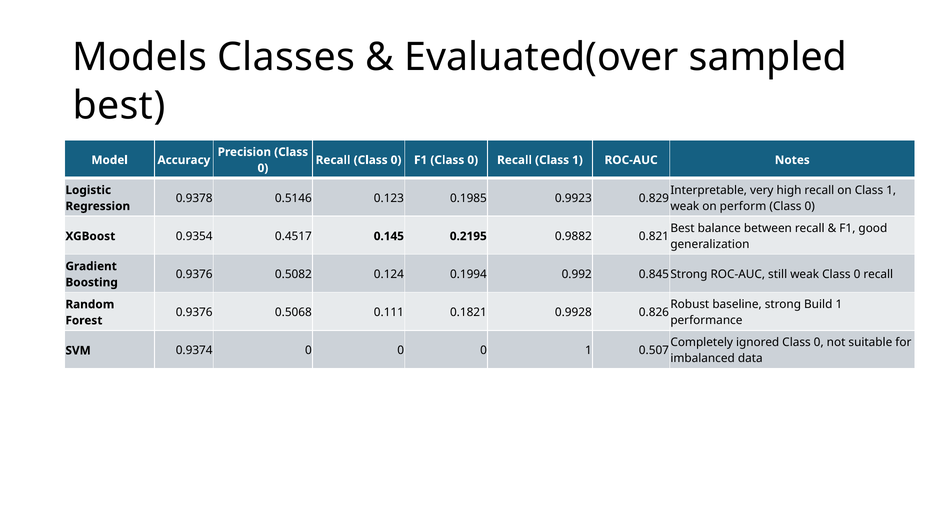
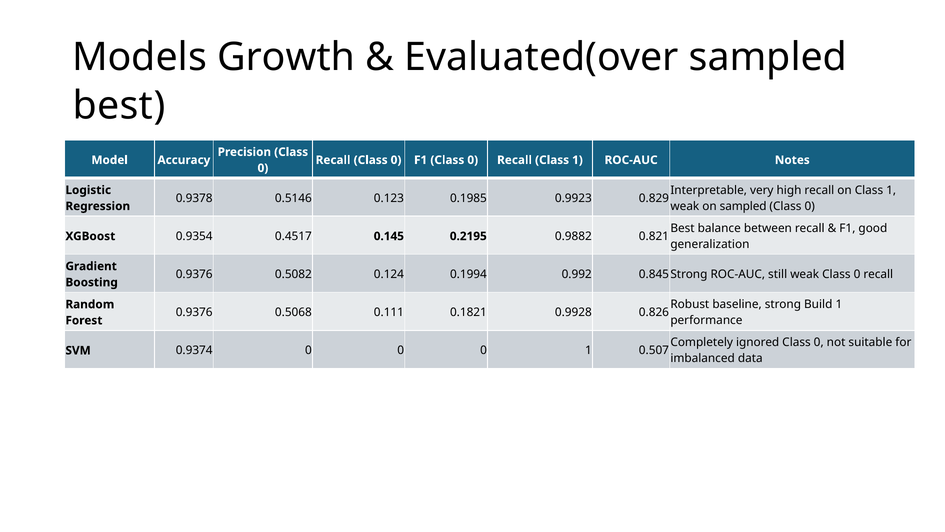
Classes: Classes -> Growth
on perform: perform -> sampled
